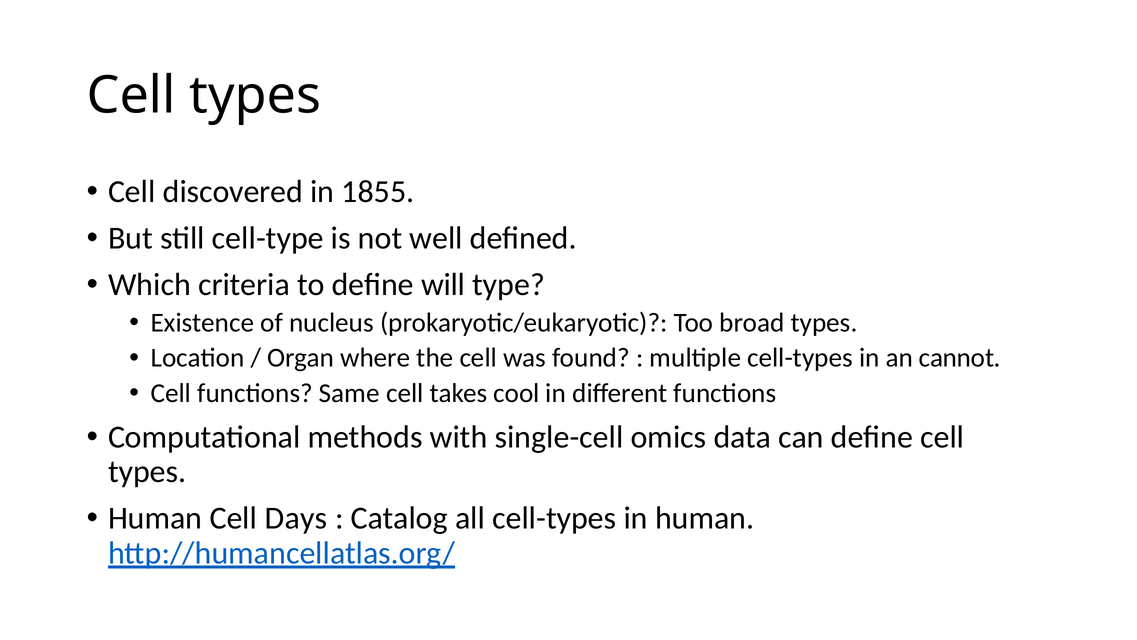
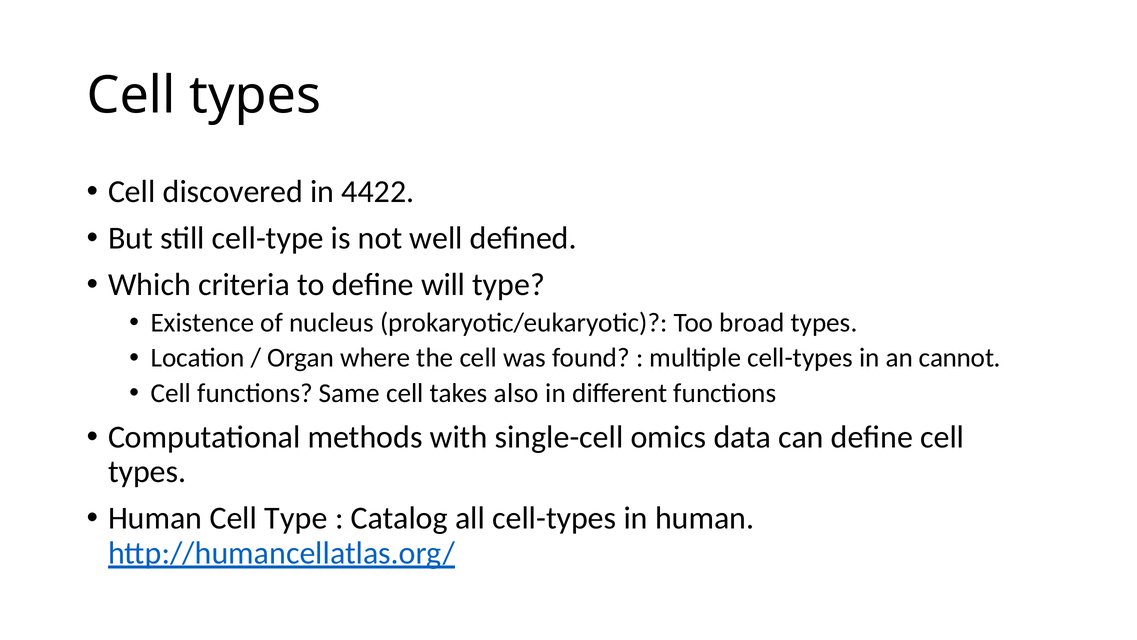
1855: 1855 -> 4422
cool: cool -> also
Cell Days: Days -> Type
